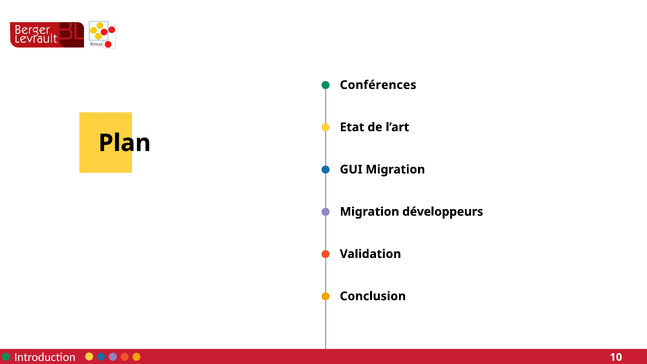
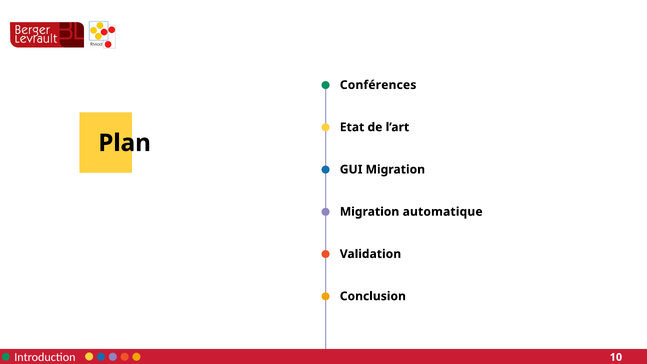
développeurs: développeurs -> automatique
